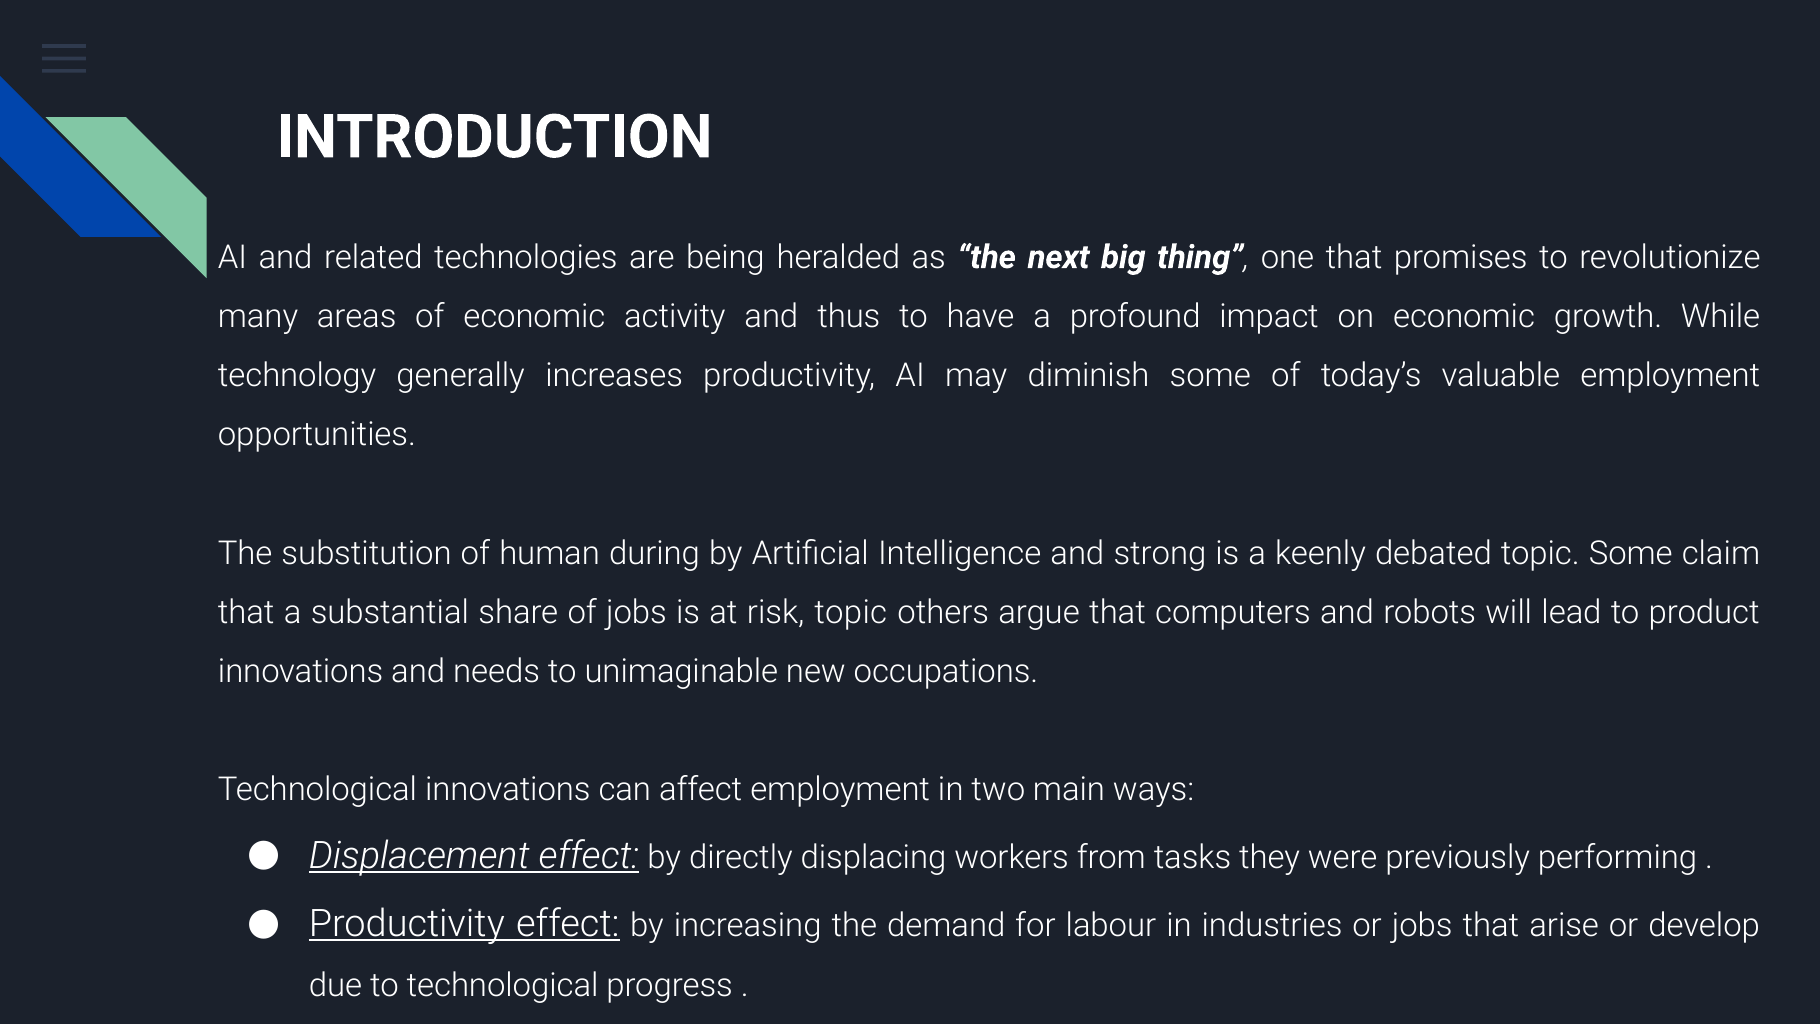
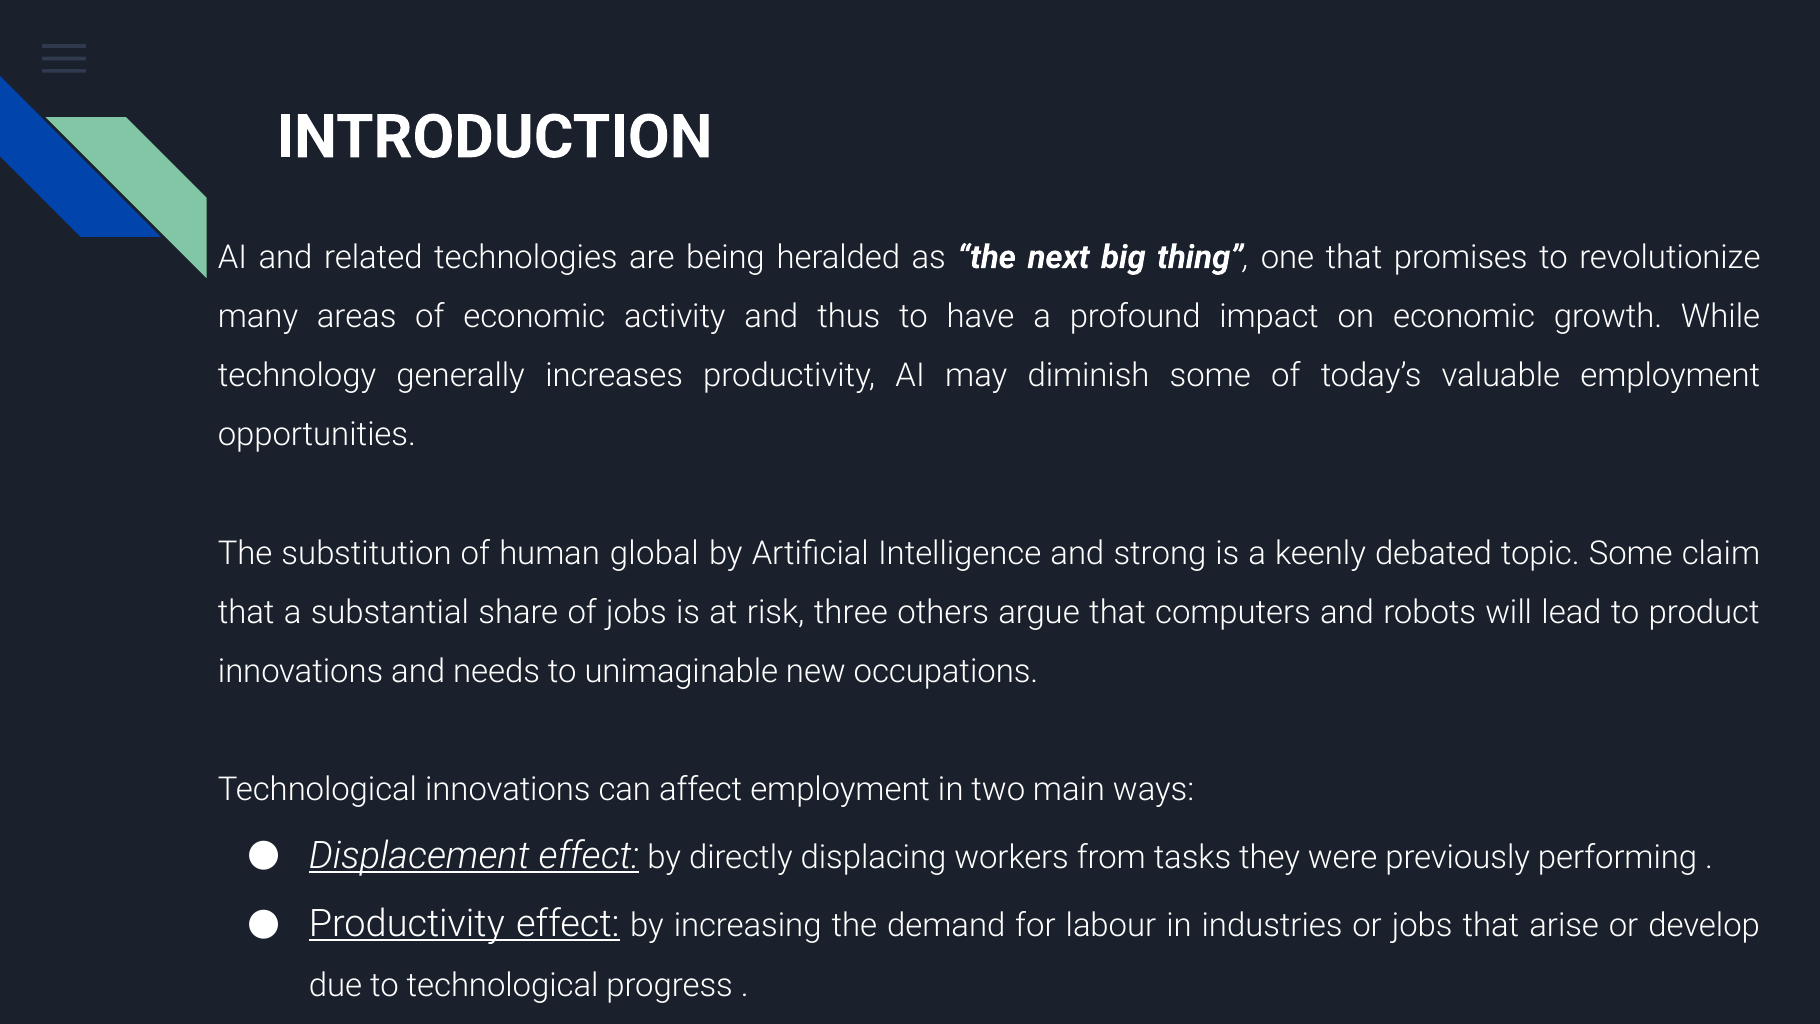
during: during -> global
risk topic: topic -> three
